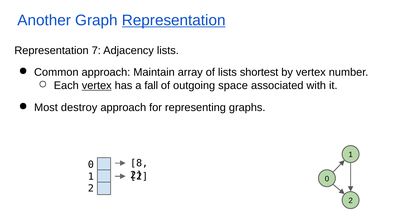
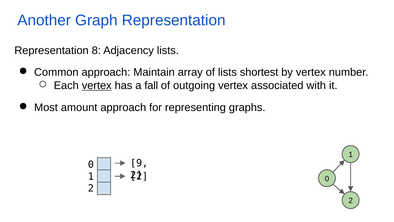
Representation at (174, 20) underline: present -> none
7: 7 -> 8
outgoing space: space -> vertex
destroy: destroy -> amount
8: 8 -> 9
